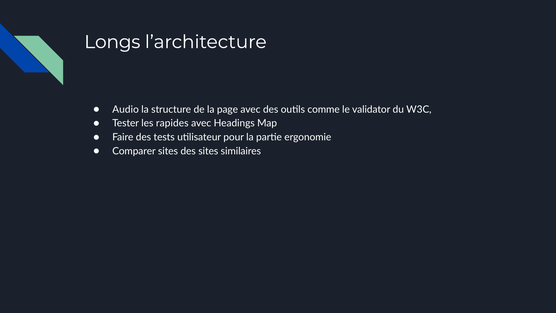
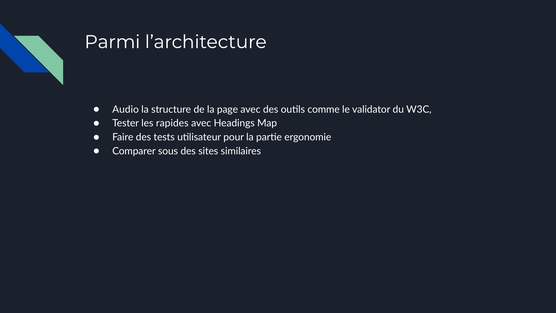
Longs: Longs -> Parmi
Comparer sites: sites -> sous
